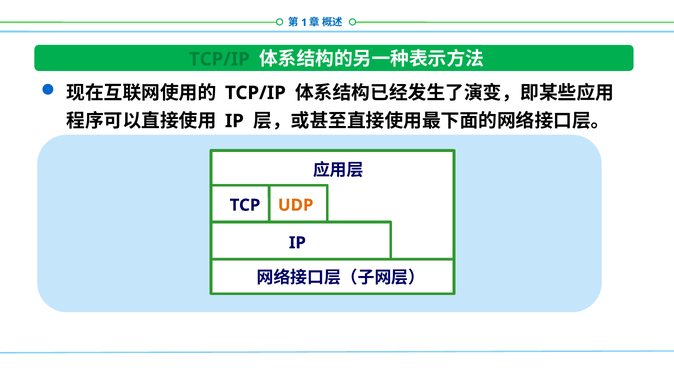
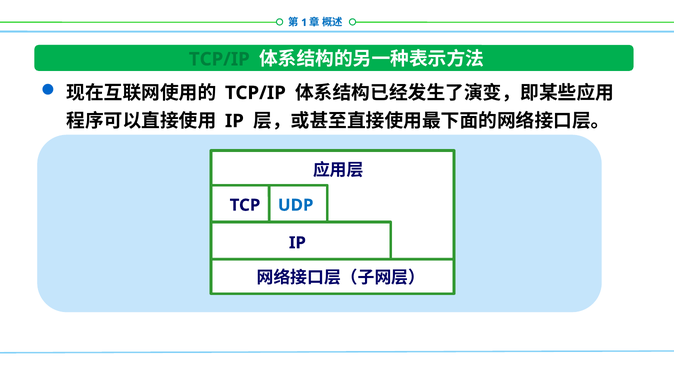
UDP colour: orange -> blue
